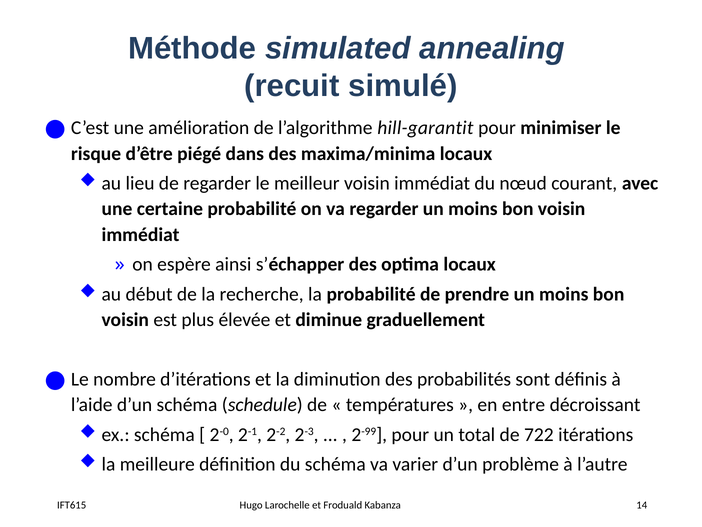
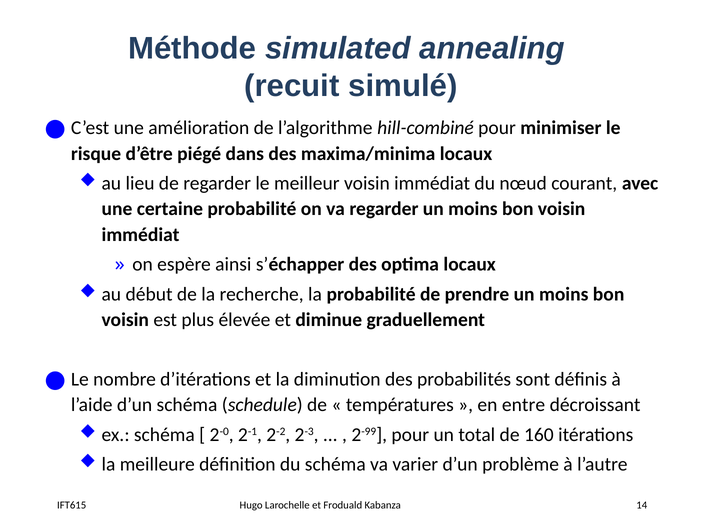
hill-garantit: hill-garantit -> hill-combiné
722: 722 -> 160
